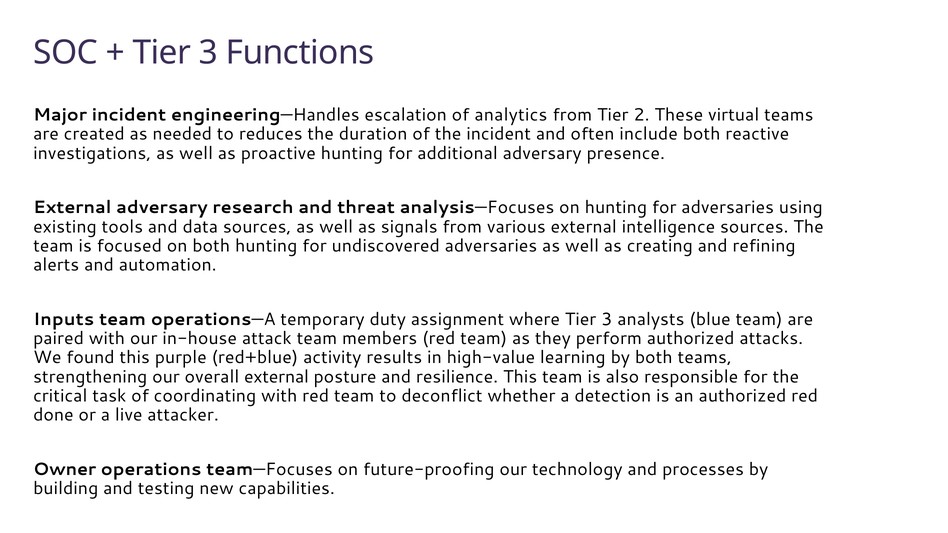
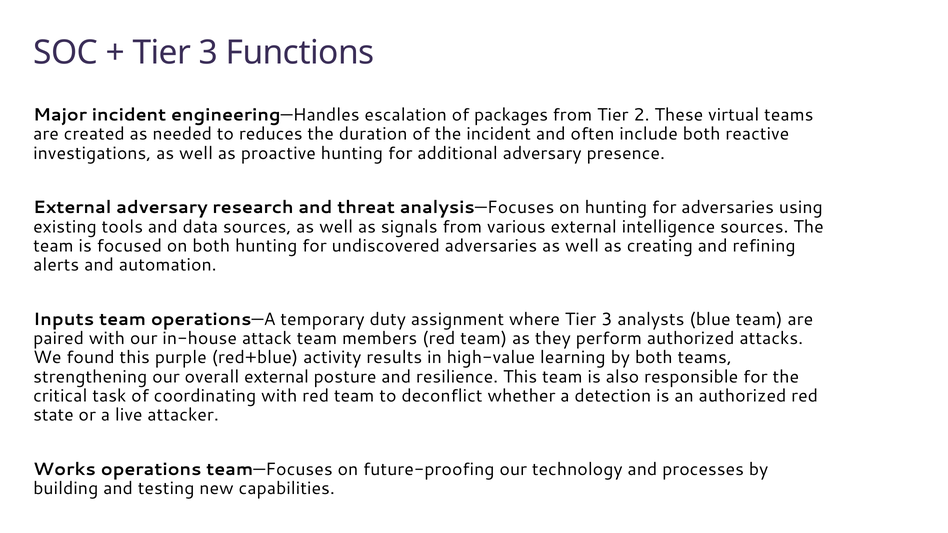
analytics: analytics -> packages
done: done -> state
Owner: Owner -> Works
